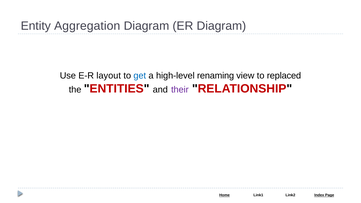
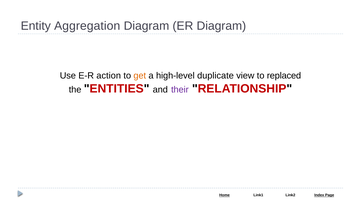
layout: layout -> action
get colour: blue -> orange
renaming: renaming -> duplicate
